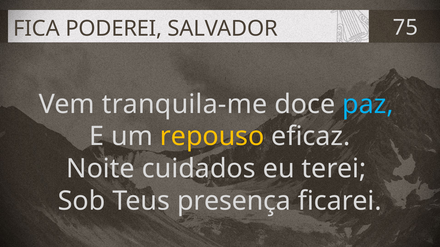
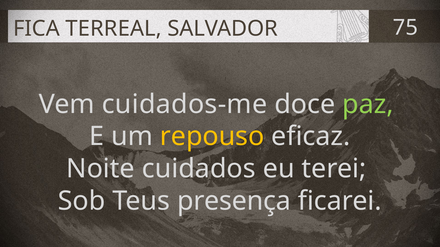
PODEREI: PODEREI -> TERREAL
tranquila-me: tranquila-me -> cuidados-me
paz colour: light blue -> light green
